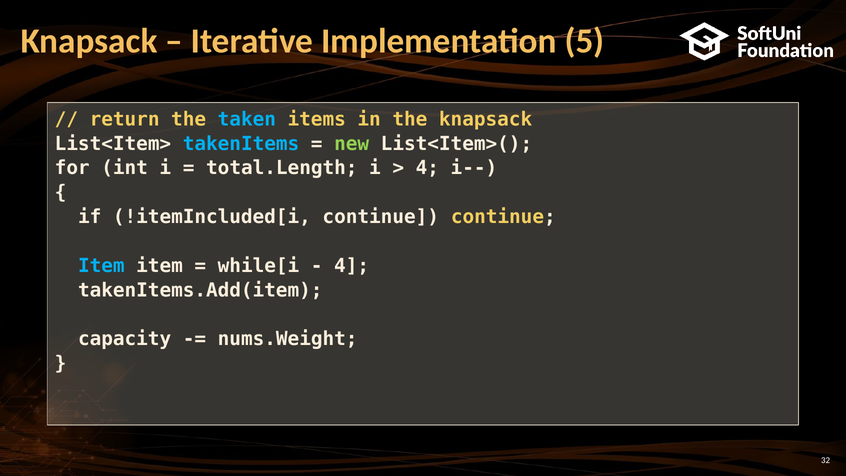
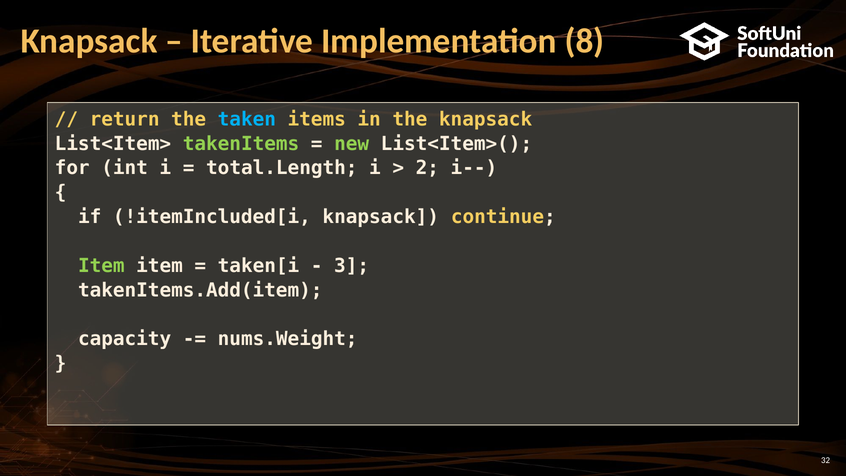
5: 5 -> 8
takenItems colour: light blue -> light green
4 at (427, 168): 4 -> 2
!itemIncluded[i continue: continue -> knapsack
Item at (101, 266) colour: light blue -> light green
while[i: while[i -> taken[i
4 at (352, 266): 4 -> 3
